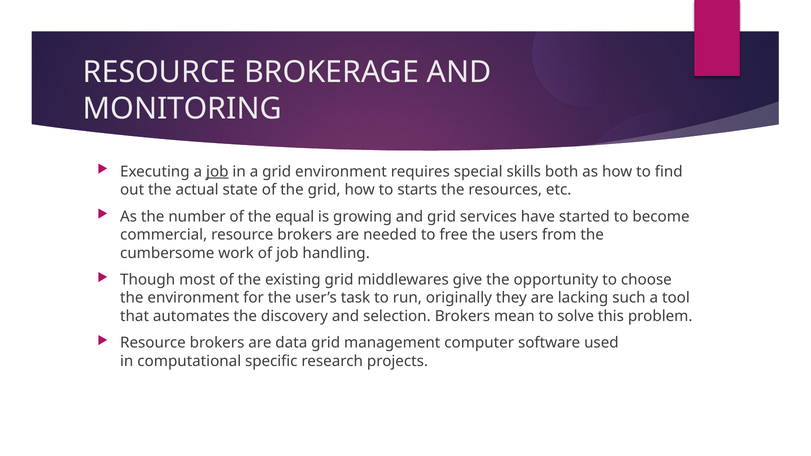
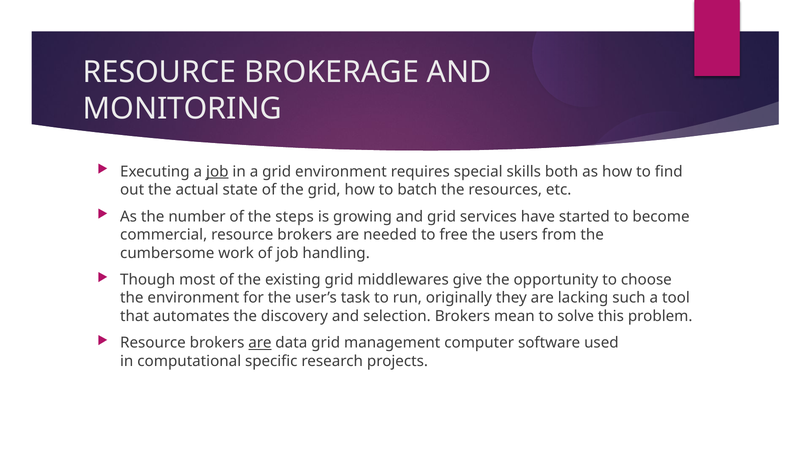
starts: starts -> batch
equal: equal -> steps
are at (260, 343) underline: none -> present
